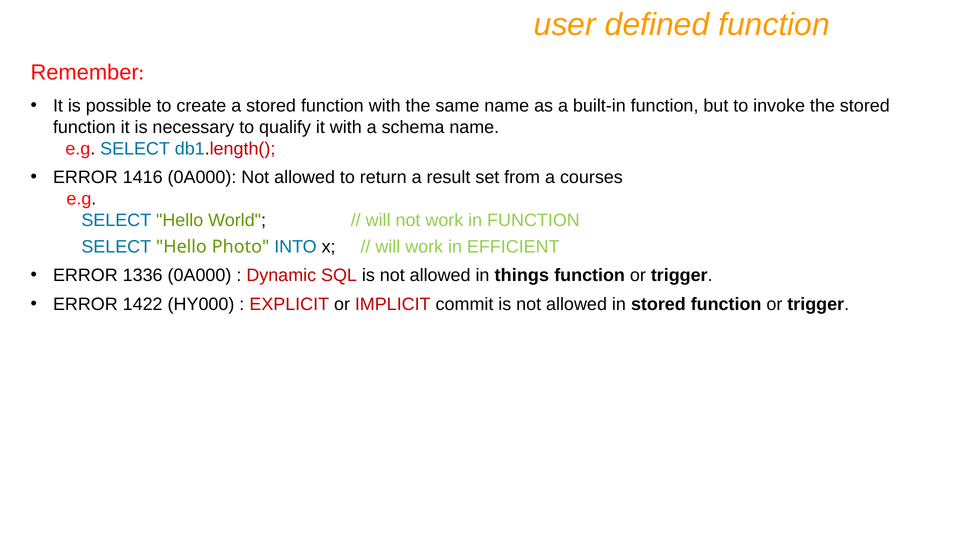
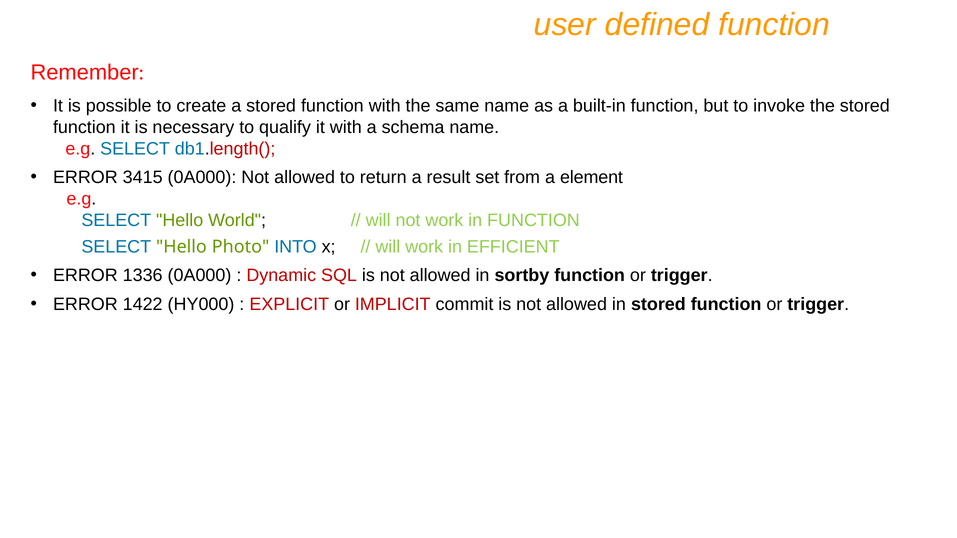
1416: 1416 -> 3415
courses: courses -> element
things: things -> sortby
